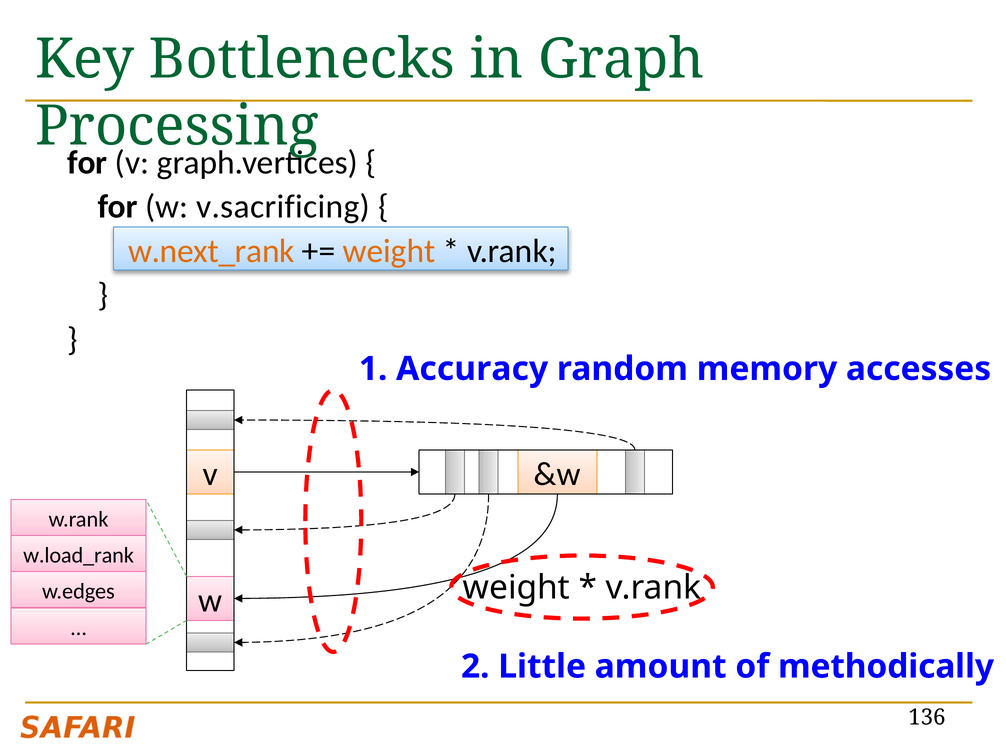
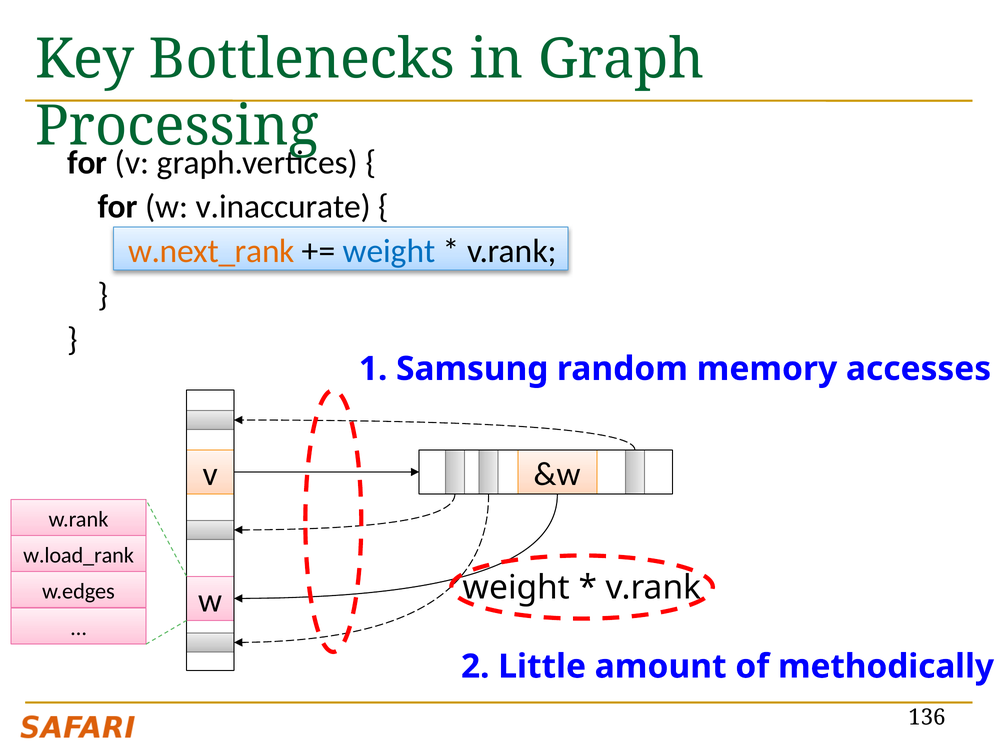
v.sacrificing: v.sacrificing -> v.inaccurate
weight at (389, 251) colour: orange -> blue
Accuracy: Accuracy -> Samsung
